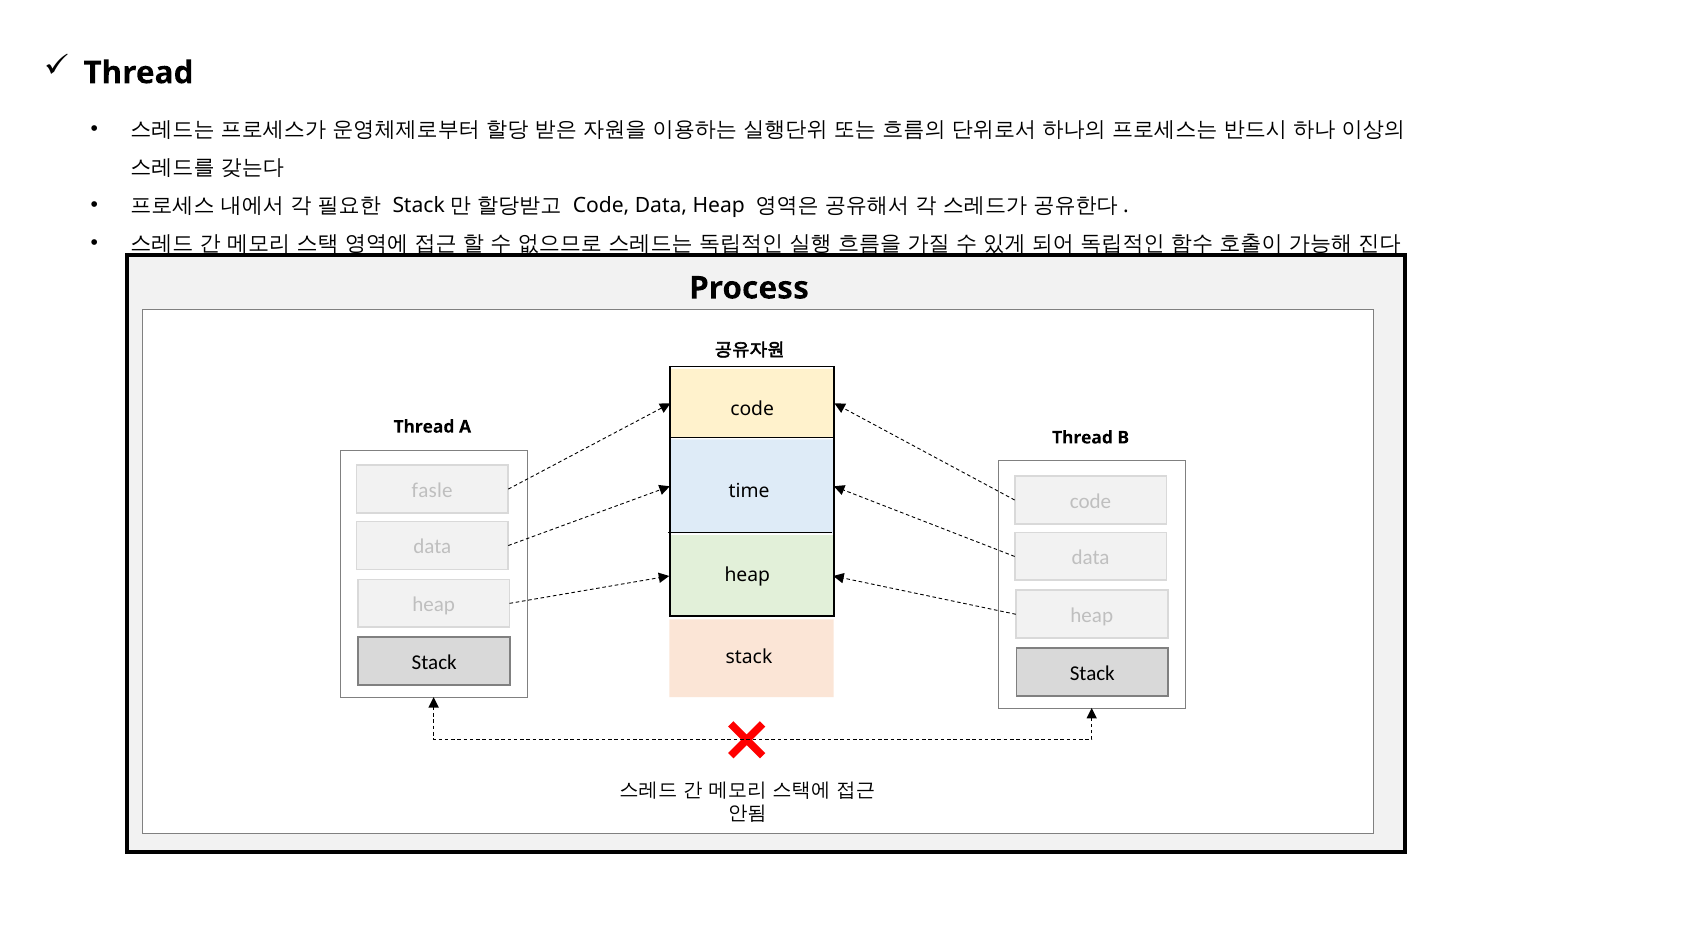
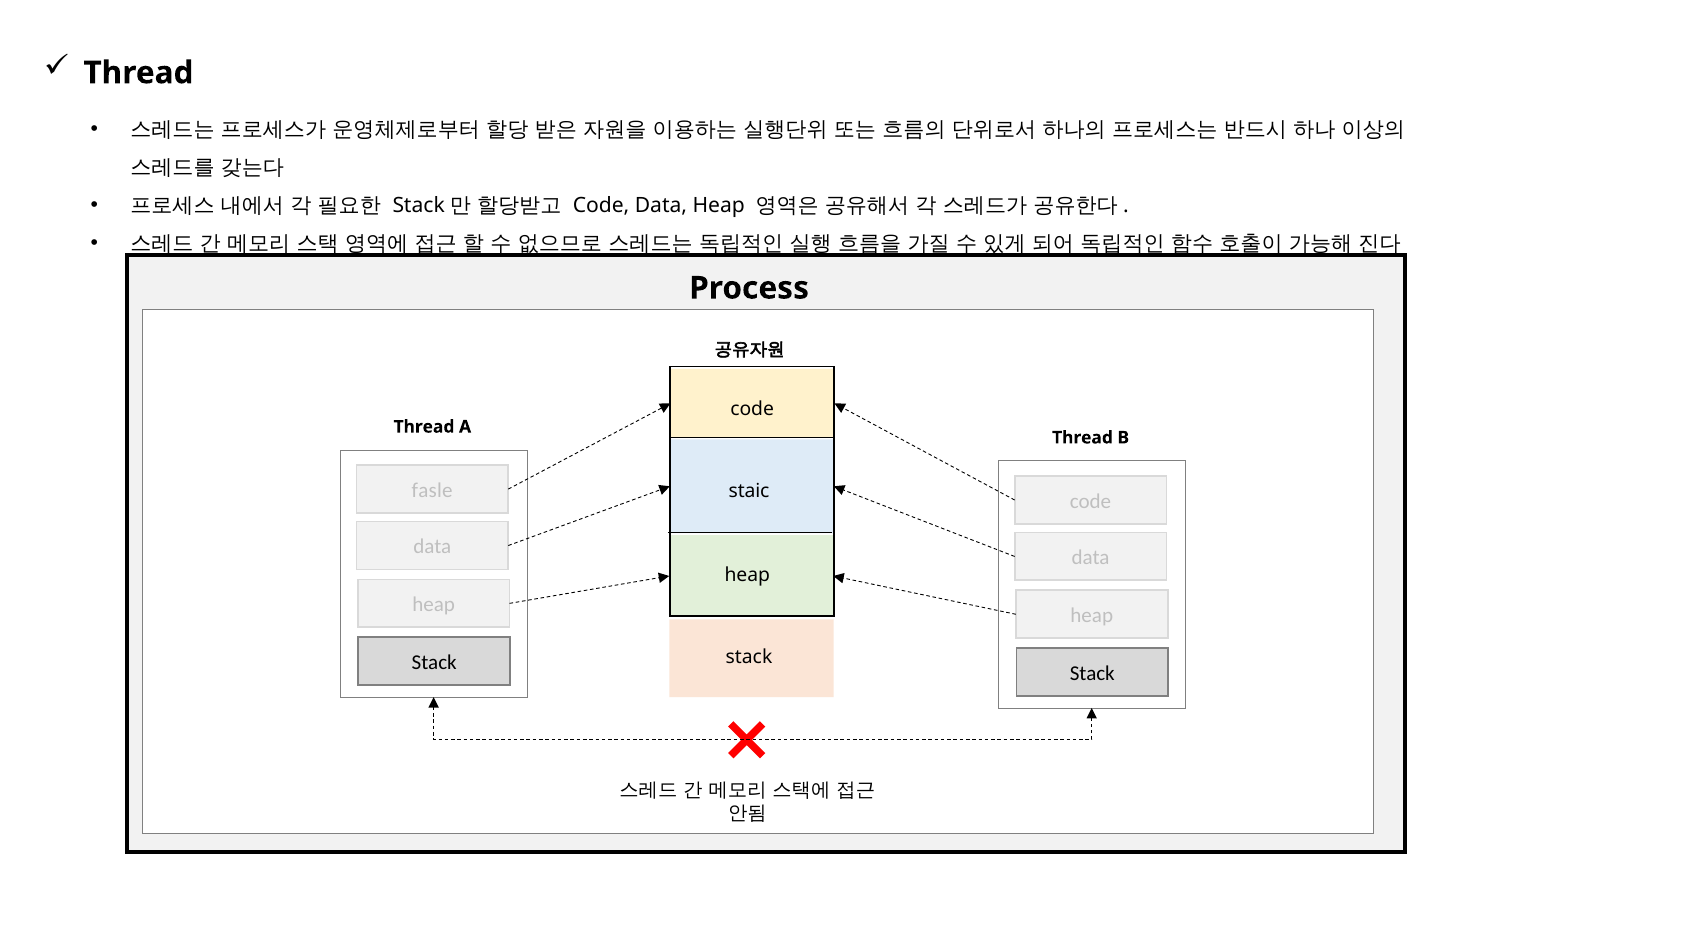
time: time -> staic
